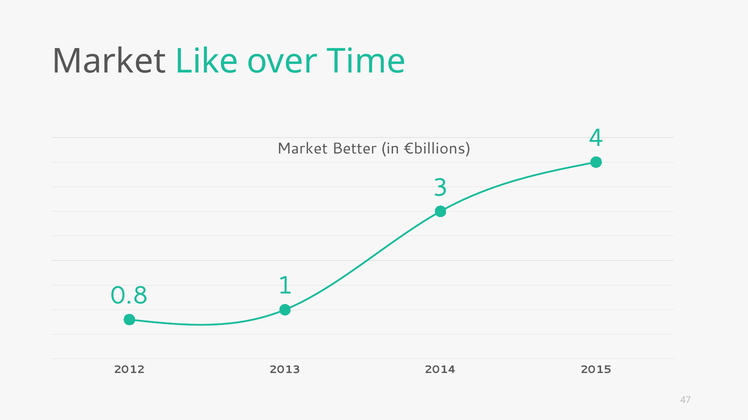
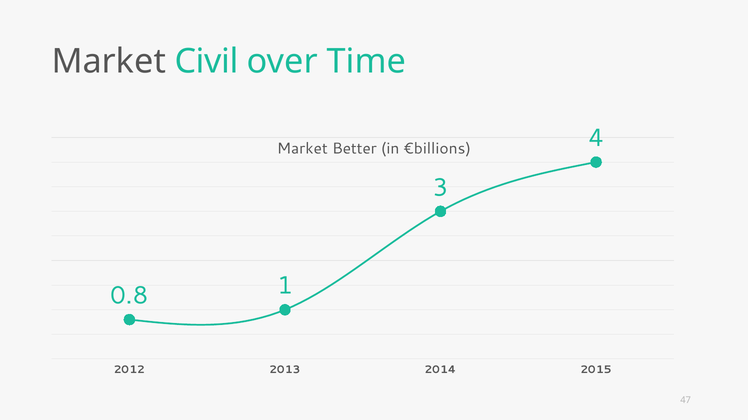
Like: Like -> Civil
